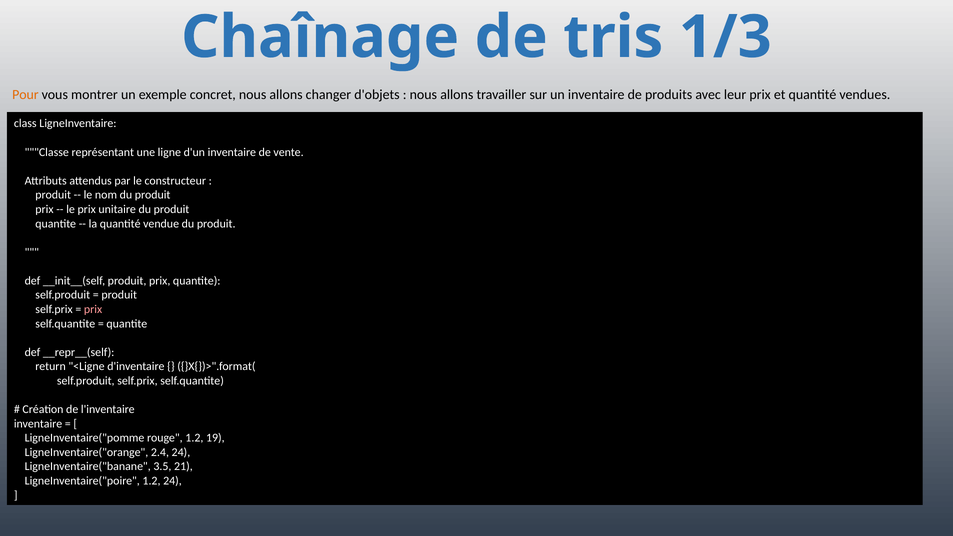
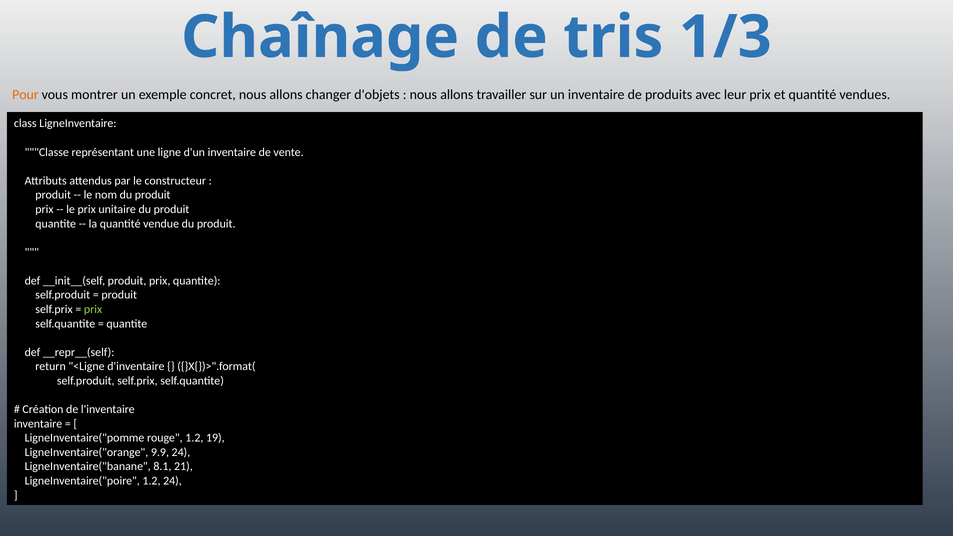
prix at (93, 309) colour: pink -> light green
2.4: 2.4 -> 9.9
3.5: 3.5 -> 8.1
